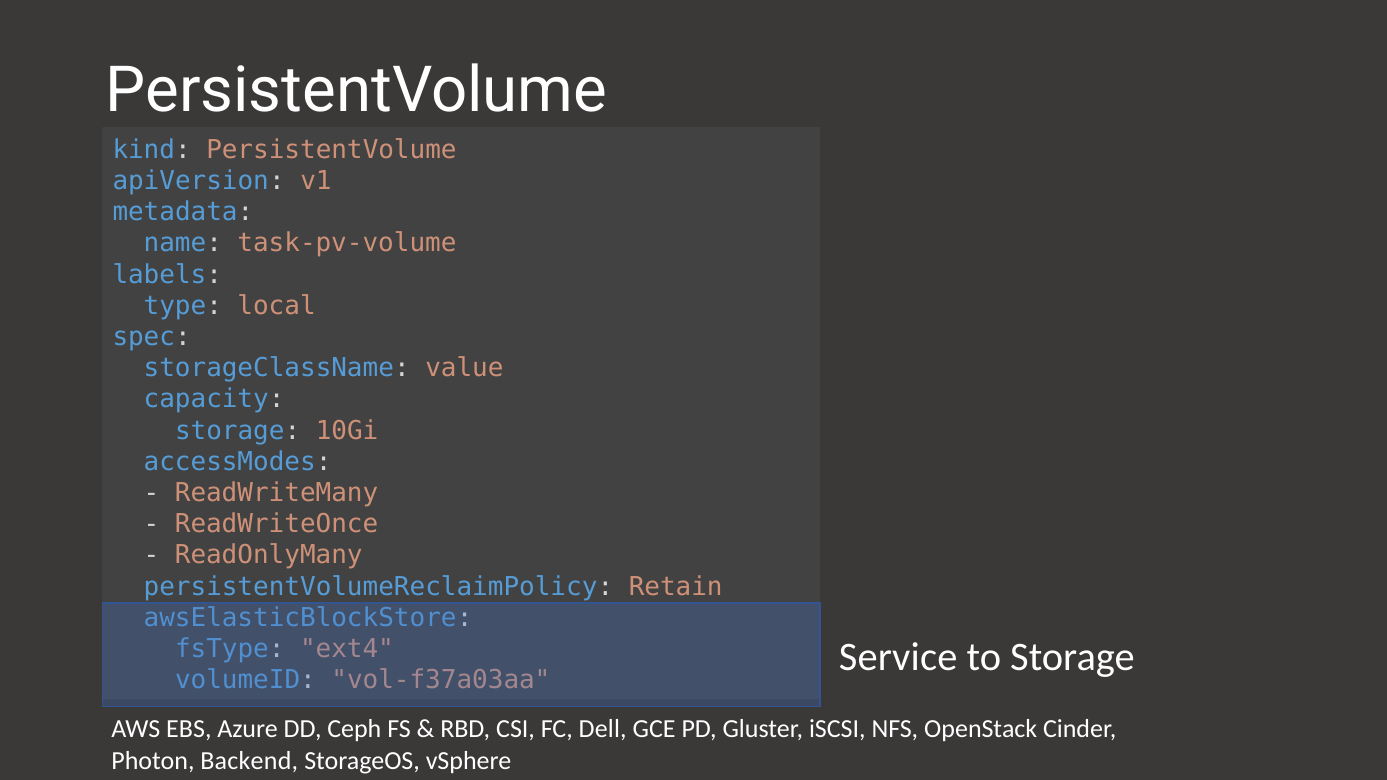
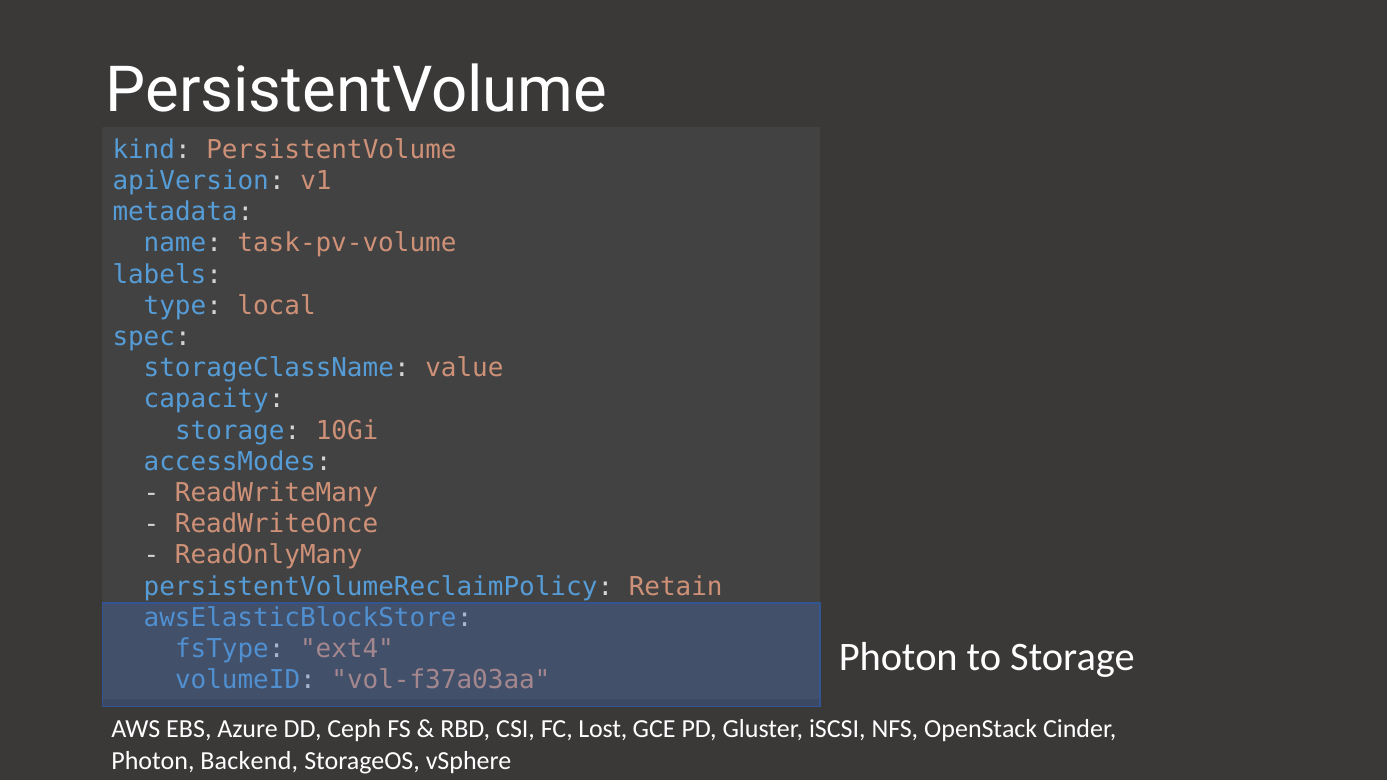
Service at (898, 658): Service -> Photon
Dell: Dell -> Lost
